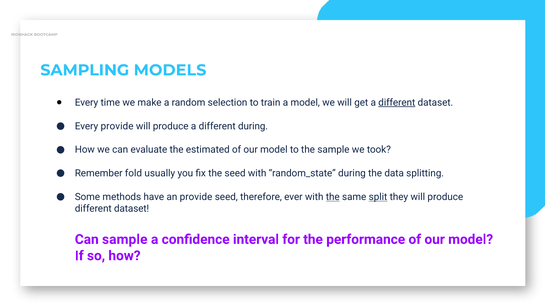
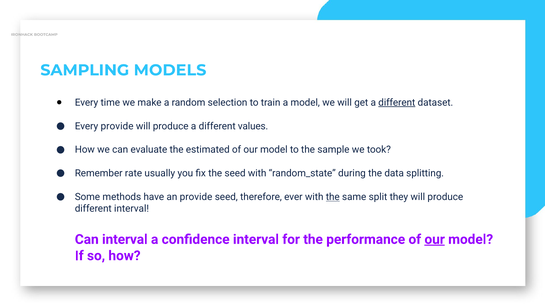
different during: during -> values
fold: fold -> rate
split underline: present -> none
dataset at (132, 209): dataset -> interval
Can sample: sample -> interval
our at (435, 240) underline: none -> present
